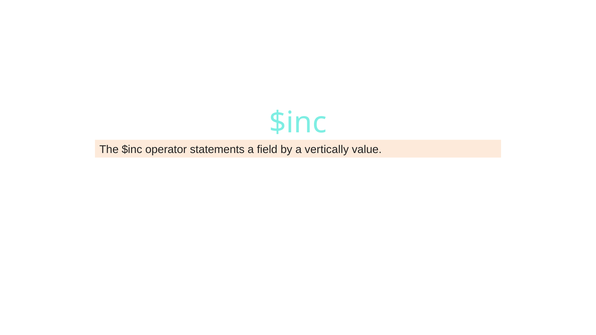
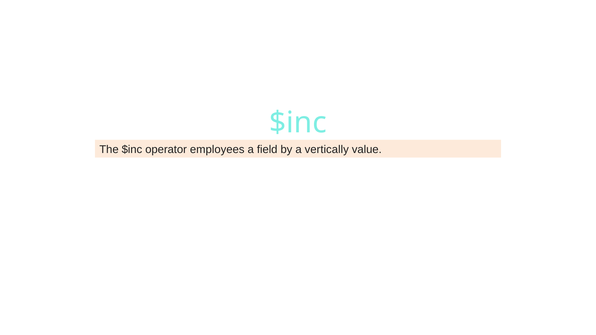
statements: statements -> employees
